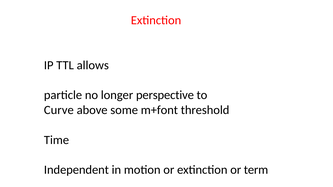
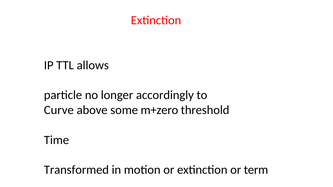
perspective: perspective -> accordingly
m+font: m+font -> m+zero
Independent: Independent -> Transformed
